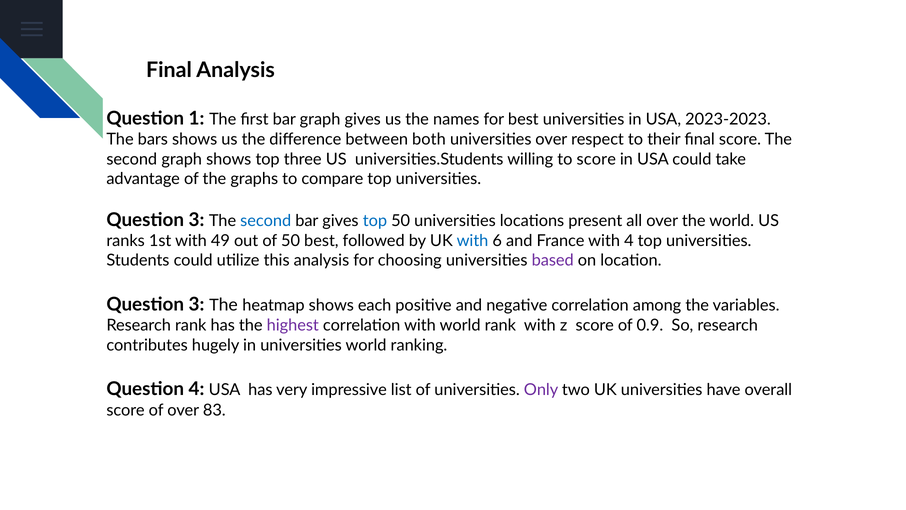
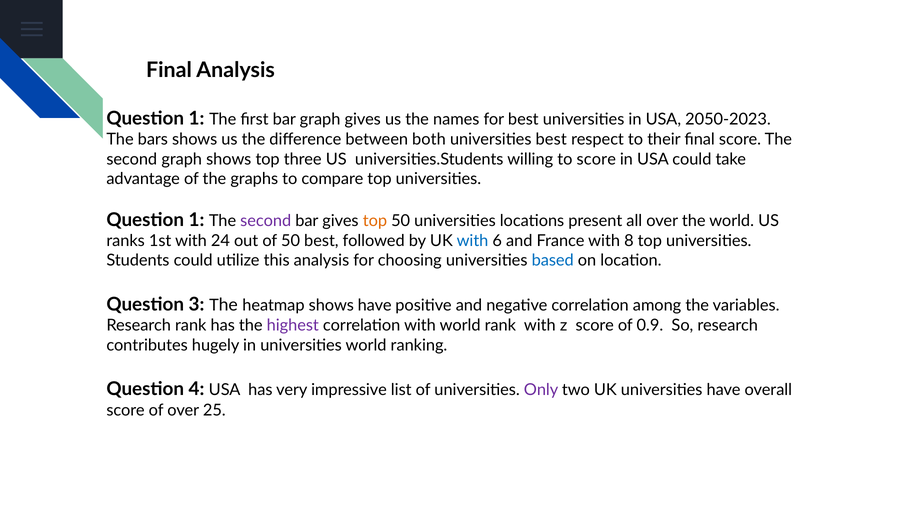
2023-2023: 2023-2023 -> 2050-2023
universities over: over -> best
3 at (197, 220): 3 -> 1
second at (266, 221) colour: blue -> purple
top at (375, 221) colour: blue -> orange
49: 49 -> 24
with 4: 4 -> 8
based colour: purple -> blue
shows each: each -> have
83: 83 -> 25
